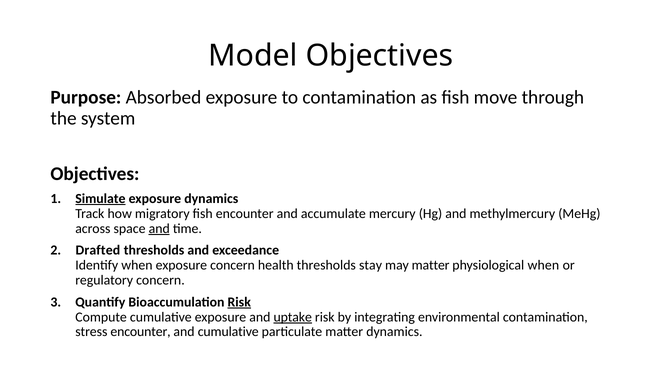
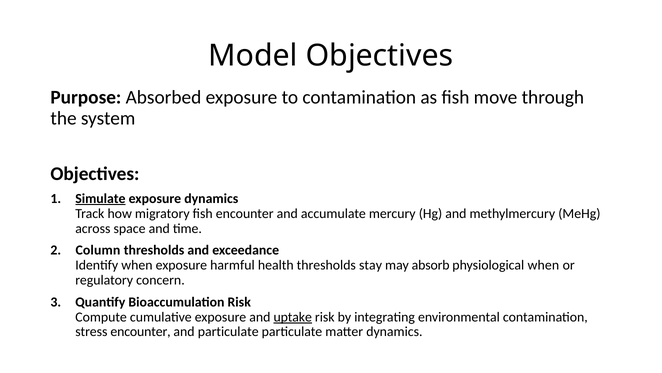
and at (159, 228) underline: present -> none
Drafted: Drafted -> Column
exposure concern: concern -> harmful
may matter: matter -> absorb
Risk at (239, 302) underline: present -> none
and cumulative: cumulative -> particulate
